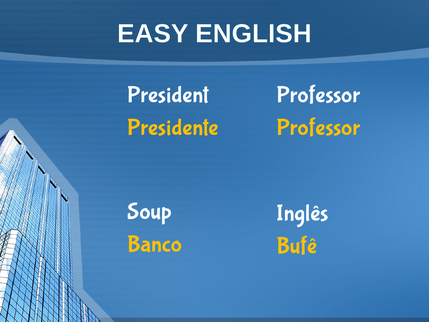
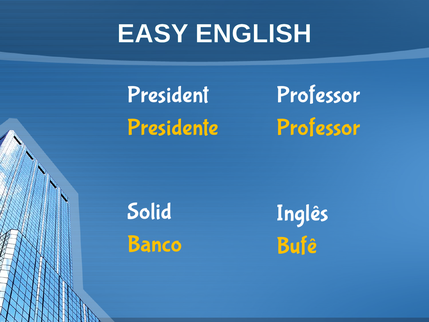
Soup: Soup -> Solid
